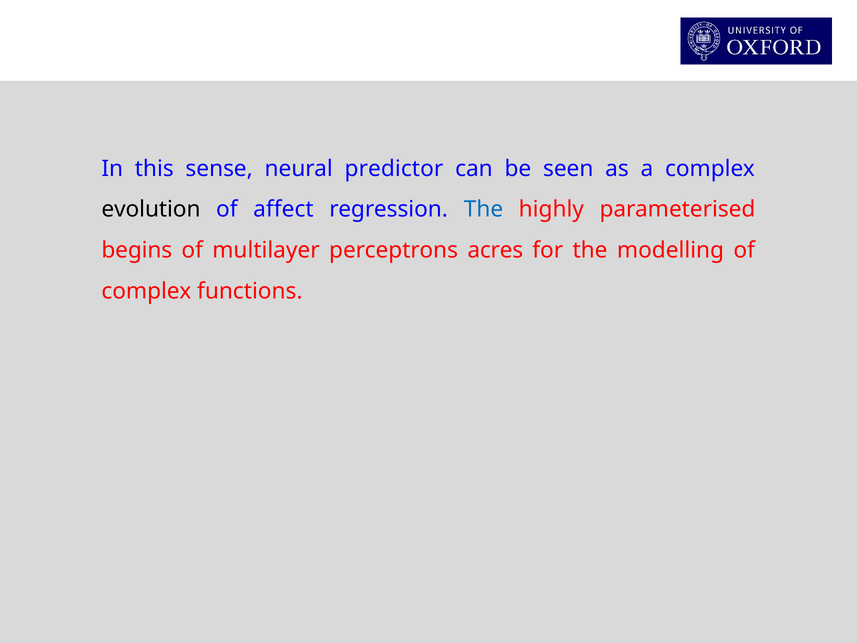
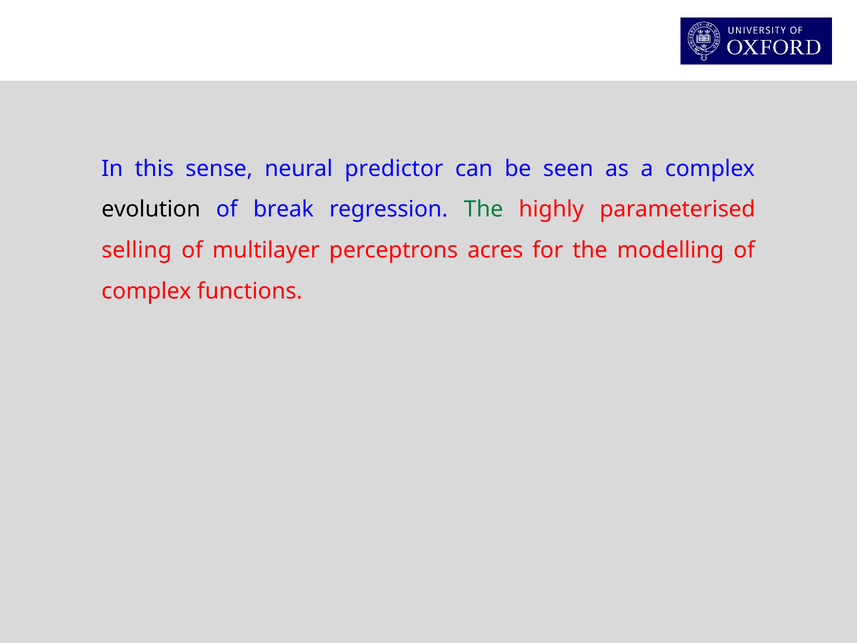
affect: affect -> break
The at (484, 209) colour: blue -> green
begins: begins -> selling
